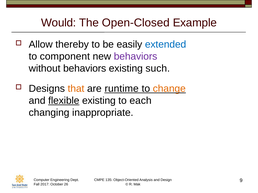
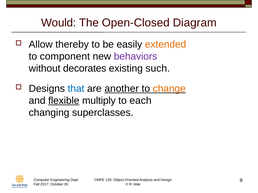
Example: Example -> Diagram
extended colour: blue -> orange
without behaviors: behaviors -> decorates
that colour: orange -> blue
runtime: runtime -> another
flexible existing: existing -> multiply
inappropriate: inappropriate -> superclasses
